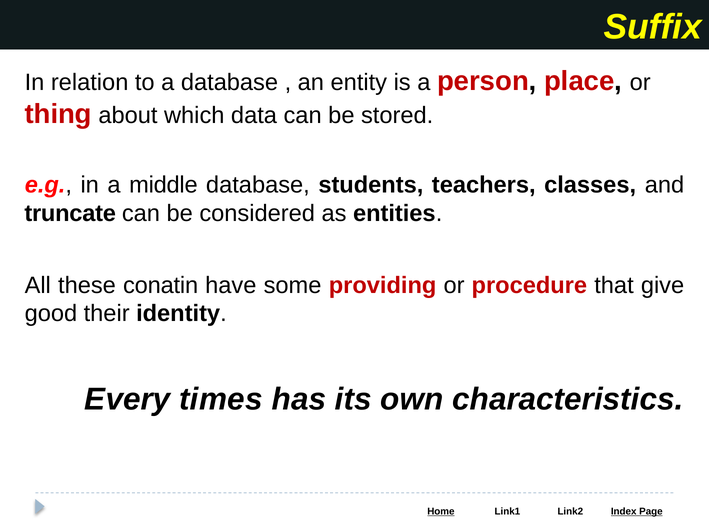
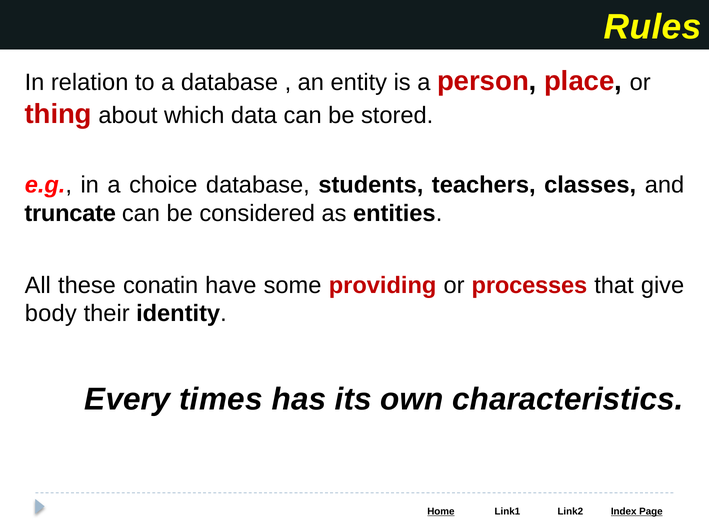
Suffix: Suffix -> Rules
middle: middle -> choice
procedure: procedure -> processes
good: good -> body
